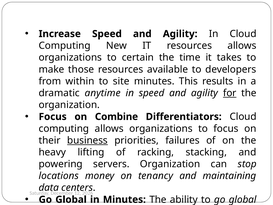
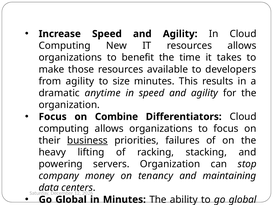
certain: certain -> benefit
from within: within -> agility
site: site -> size
for underline: present -> none
locations at (59, 176): locations -> company
